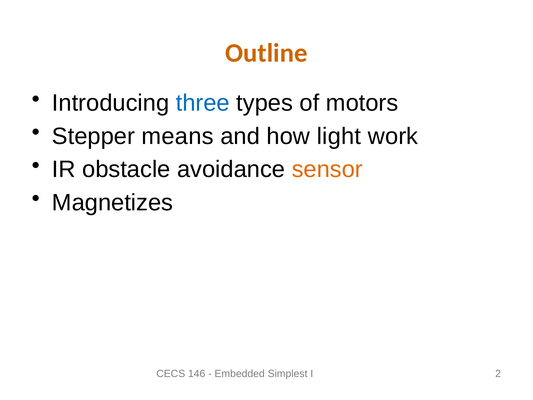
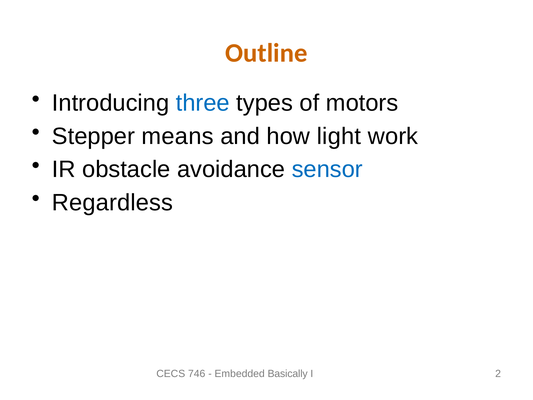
sensor colour: orange -> blue
Magnetizes: Magnetizes -> Regardless
146: 146 -> 746
Simplest: Simplest -> Basically
